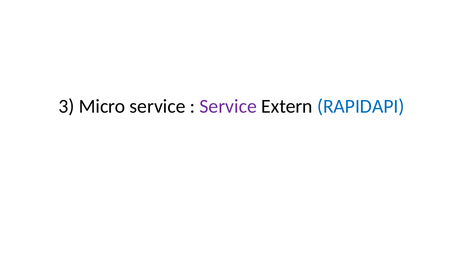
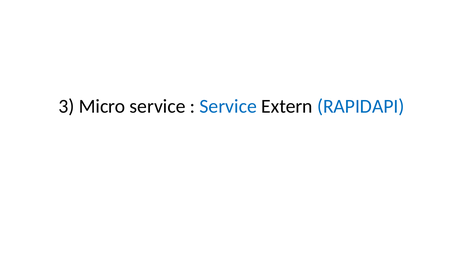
Service at (228, 106) colour: purple -> blue
